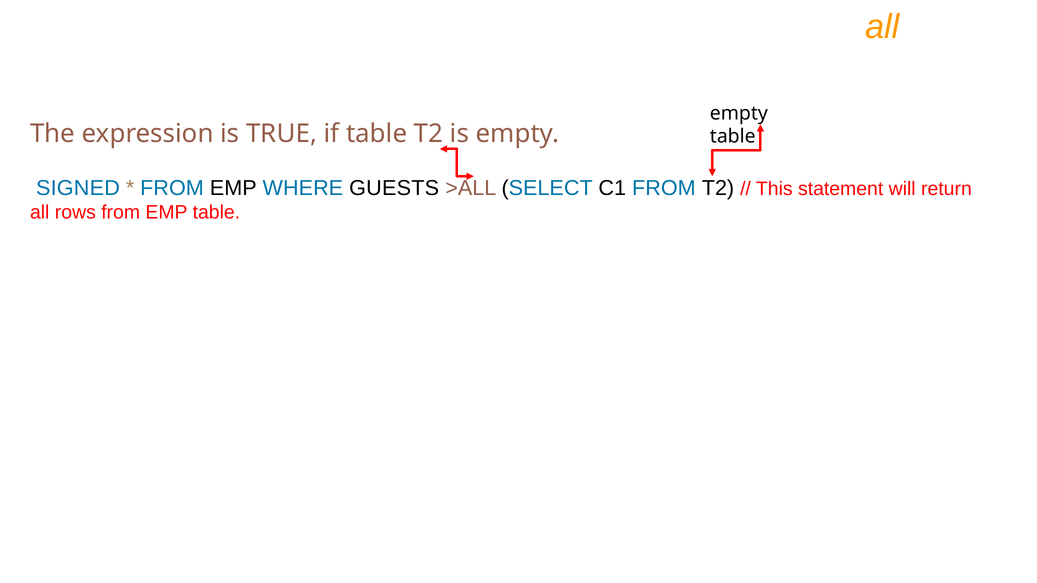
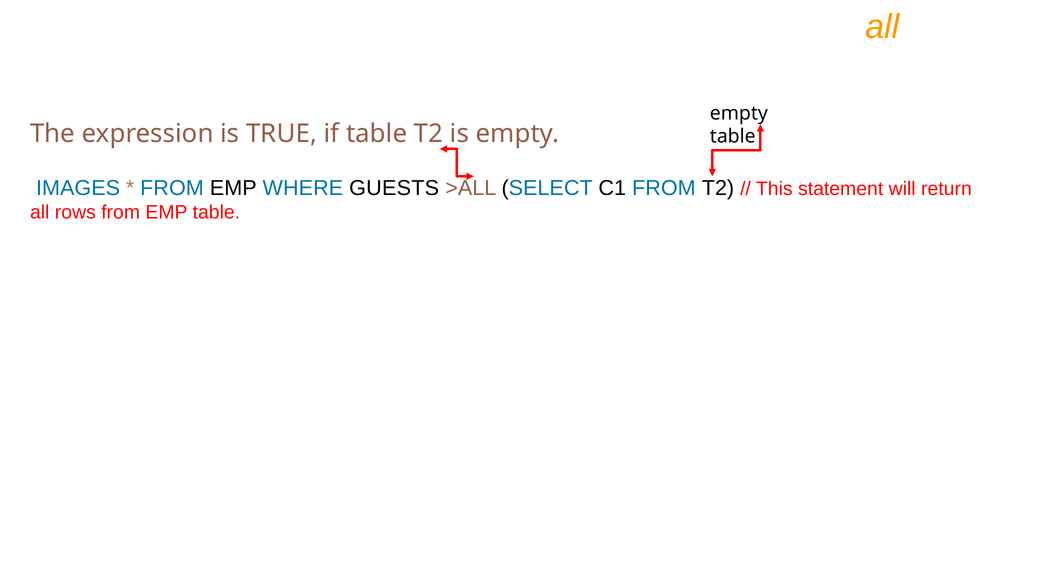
SIGNED: SIGNED -> IMAGES
